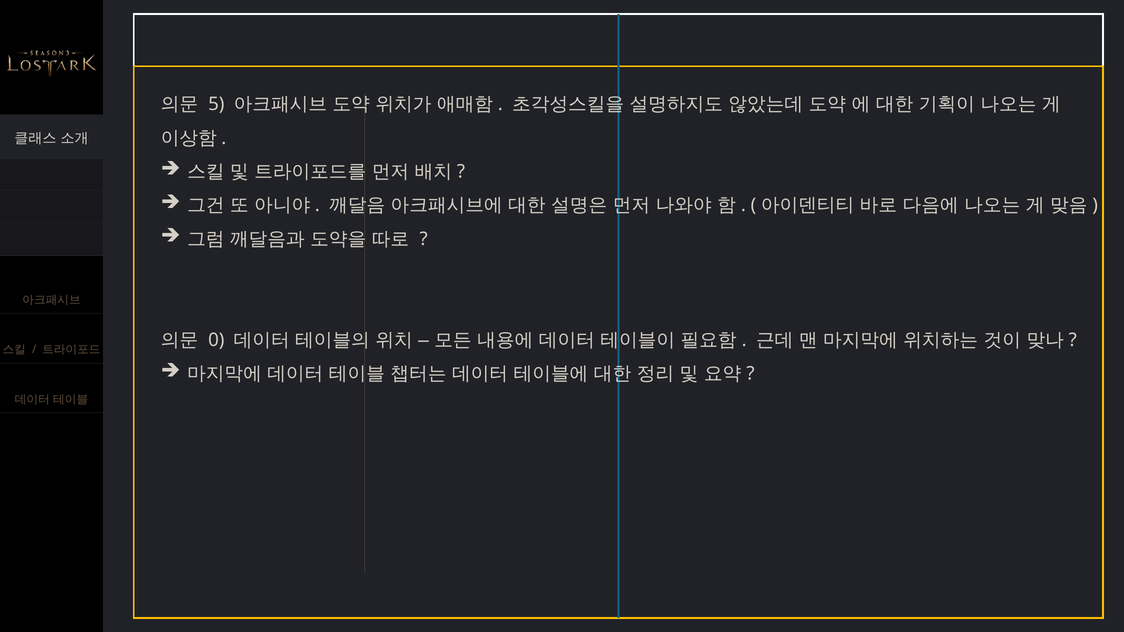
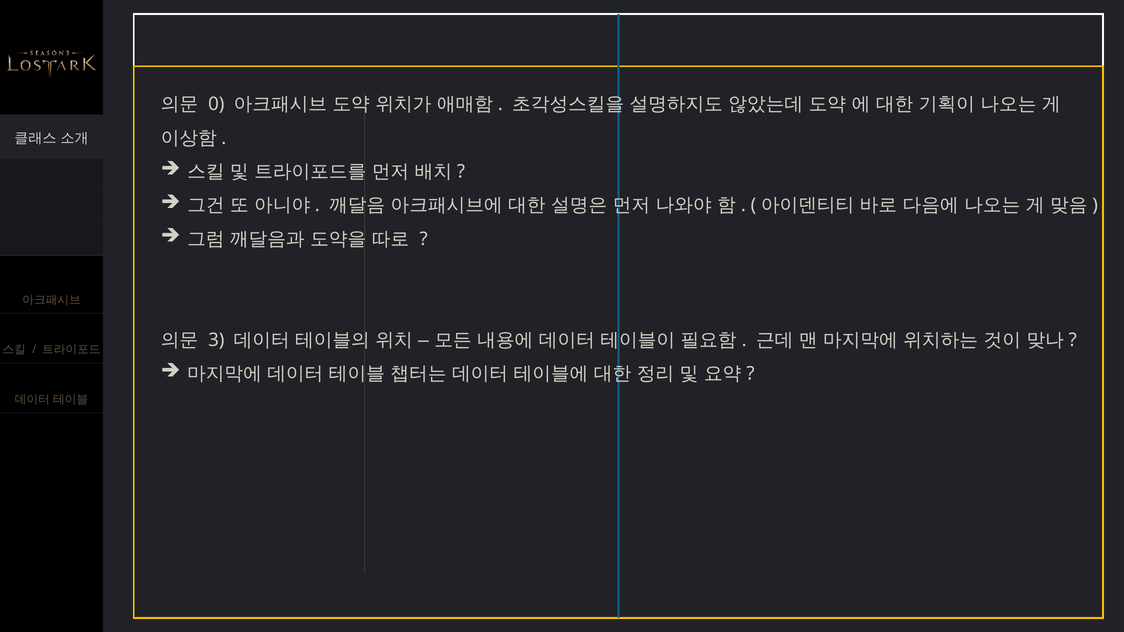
5: 5 -> 0
0: 0 -> 3
